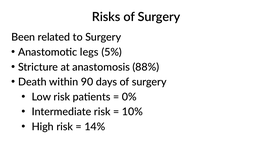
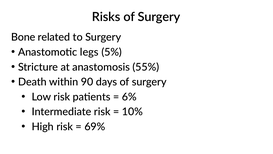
Been: Been -> Bone
88%: 88% -> 55%
0%: 0% -> 6%
14%: 14% -> 69%
